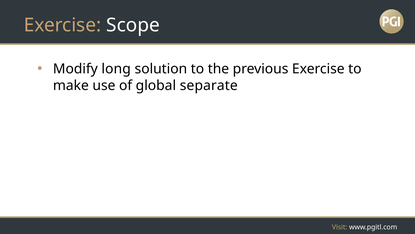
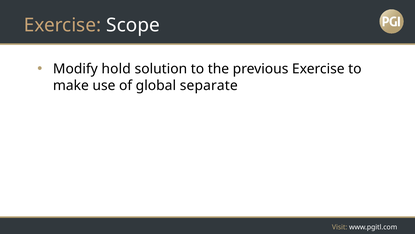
long: long -> hold
